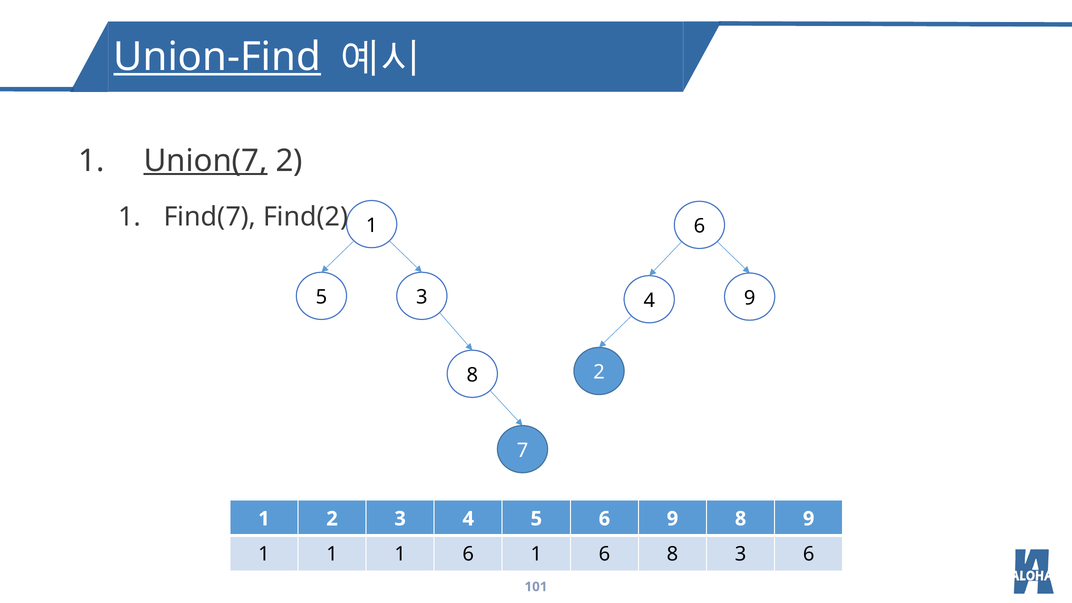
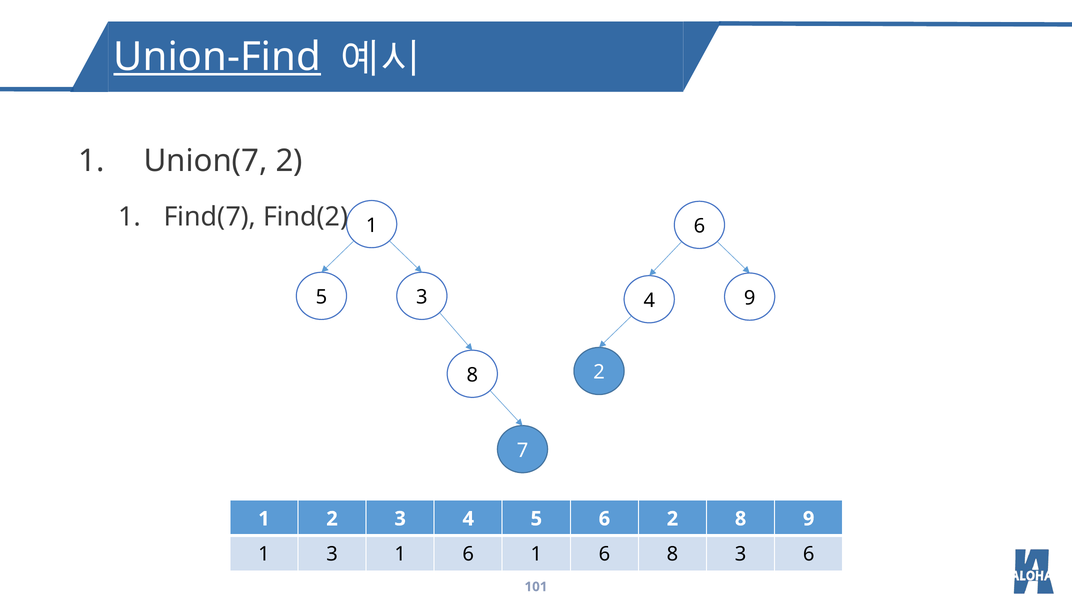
Union(7 underline: present -> none
6 9: 9 -> 2
1 at (332, 554): 1 -> 3
